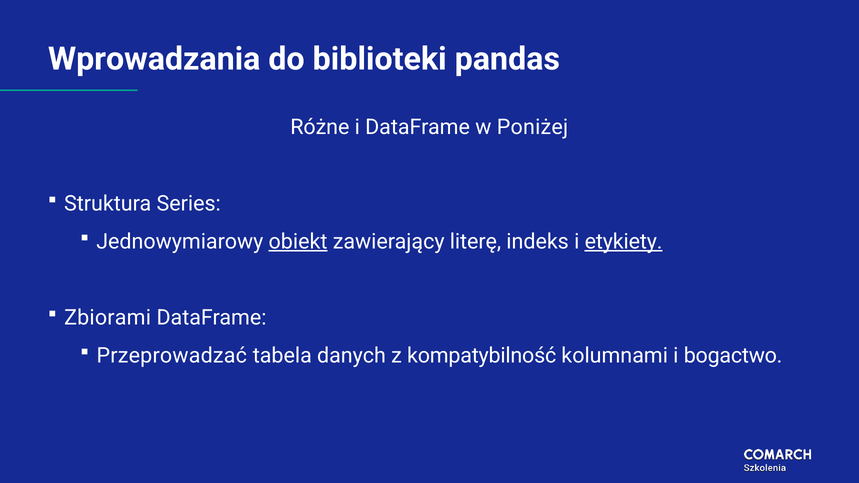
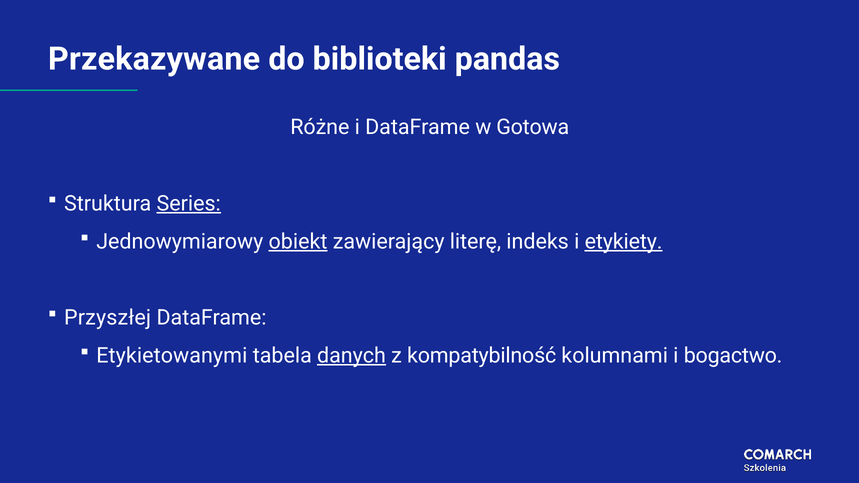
Wprowadzania: Wprowadzania -> Przekazywane
Poniżej: Poniżej -> Gotowa
Series underline: none -> present
Zbiorami: Zbiorami -> Przyszłej
Przeprowadzać: Przeprowadzać -> Etykietowanymi
danych underline: none -> present
